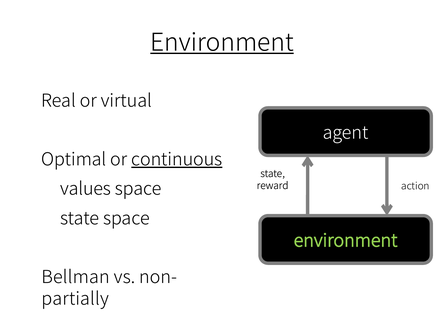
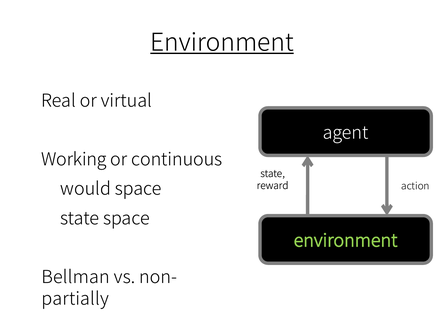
Optimal: Optimal -> Working
continuous underline: present -> none
values: values -> would
